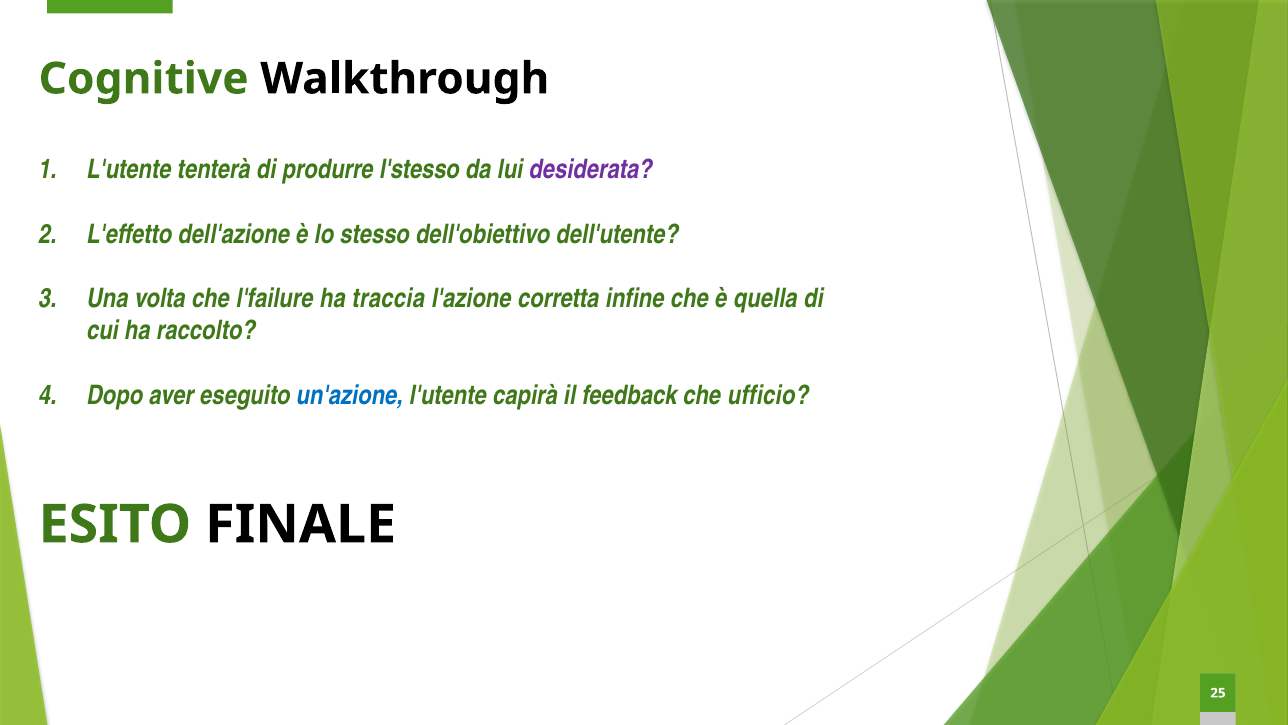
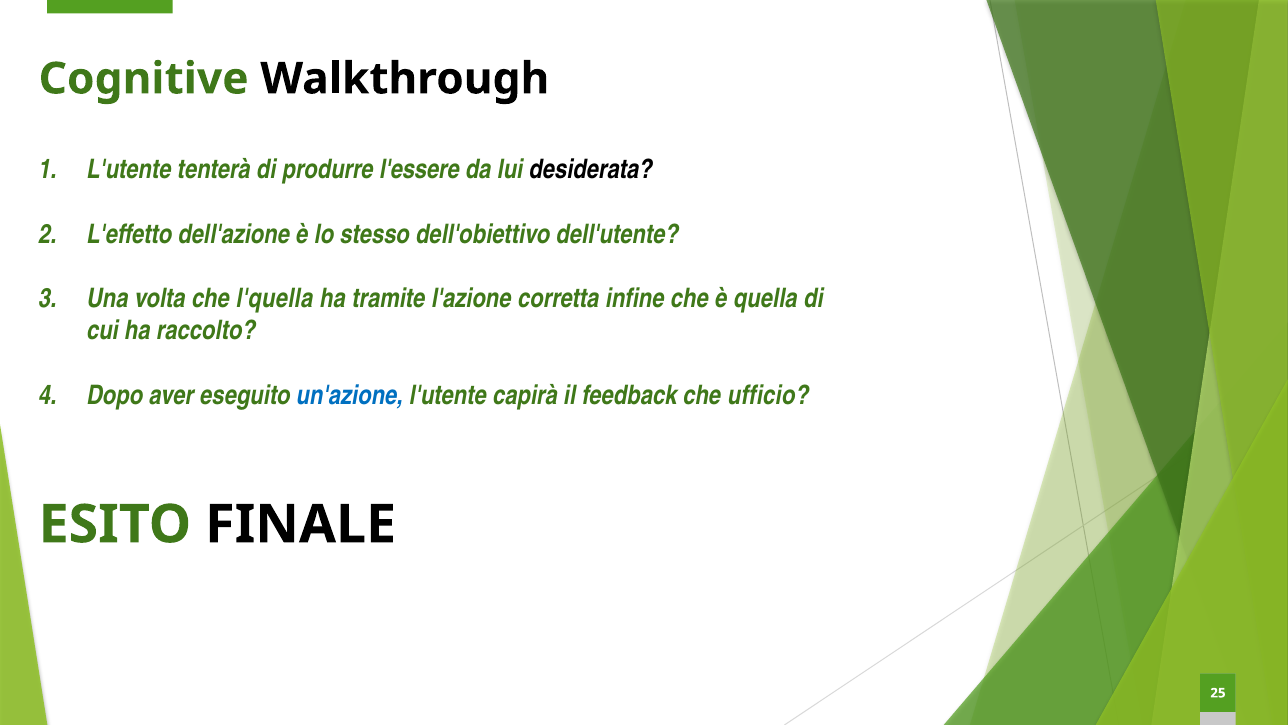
l'stesso: l'stesso -> l'essere
desiderata colour: purple -> black
l'failure: l'failure -> l'quella
traccia: traccia -> tramite
